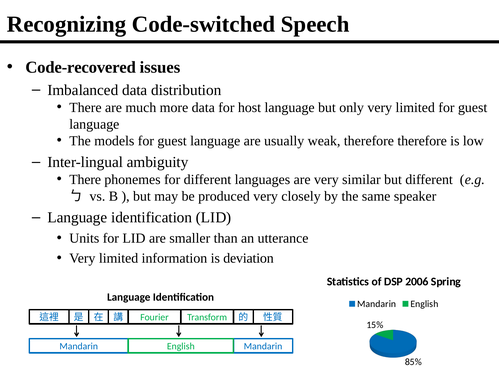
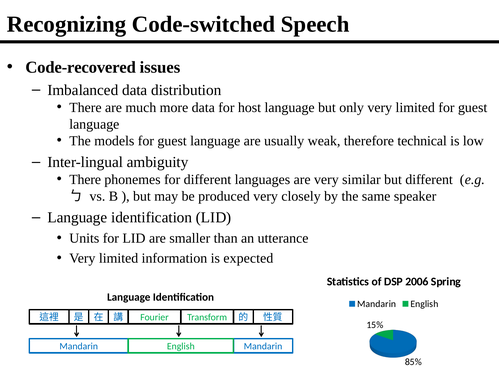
therefore therefore: therefore -> technical
deviation: deviation -> expected
